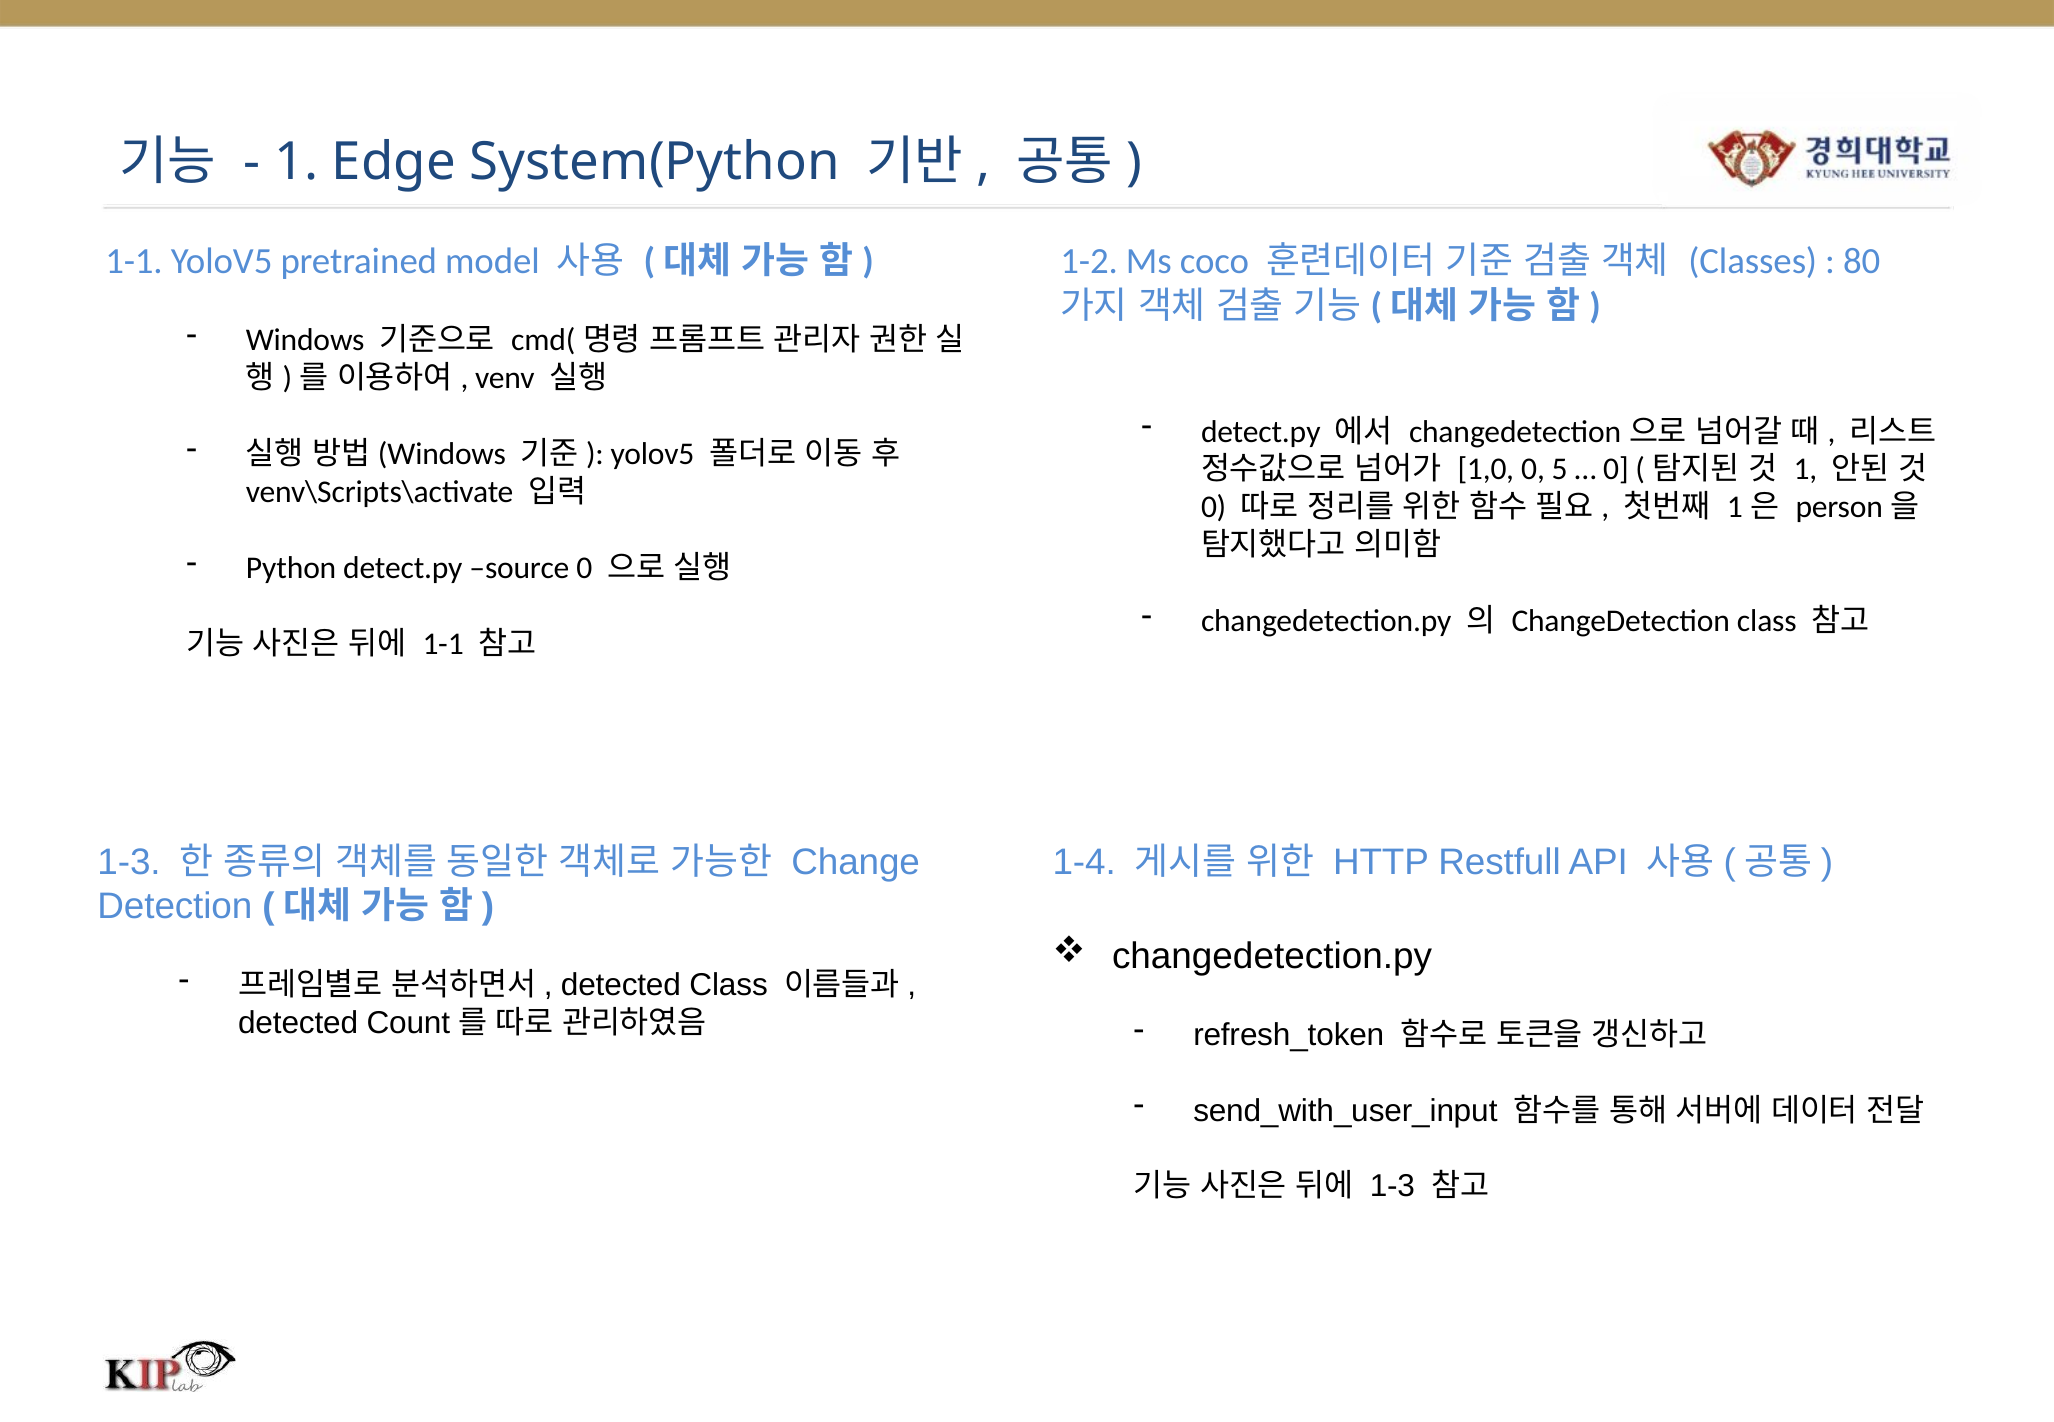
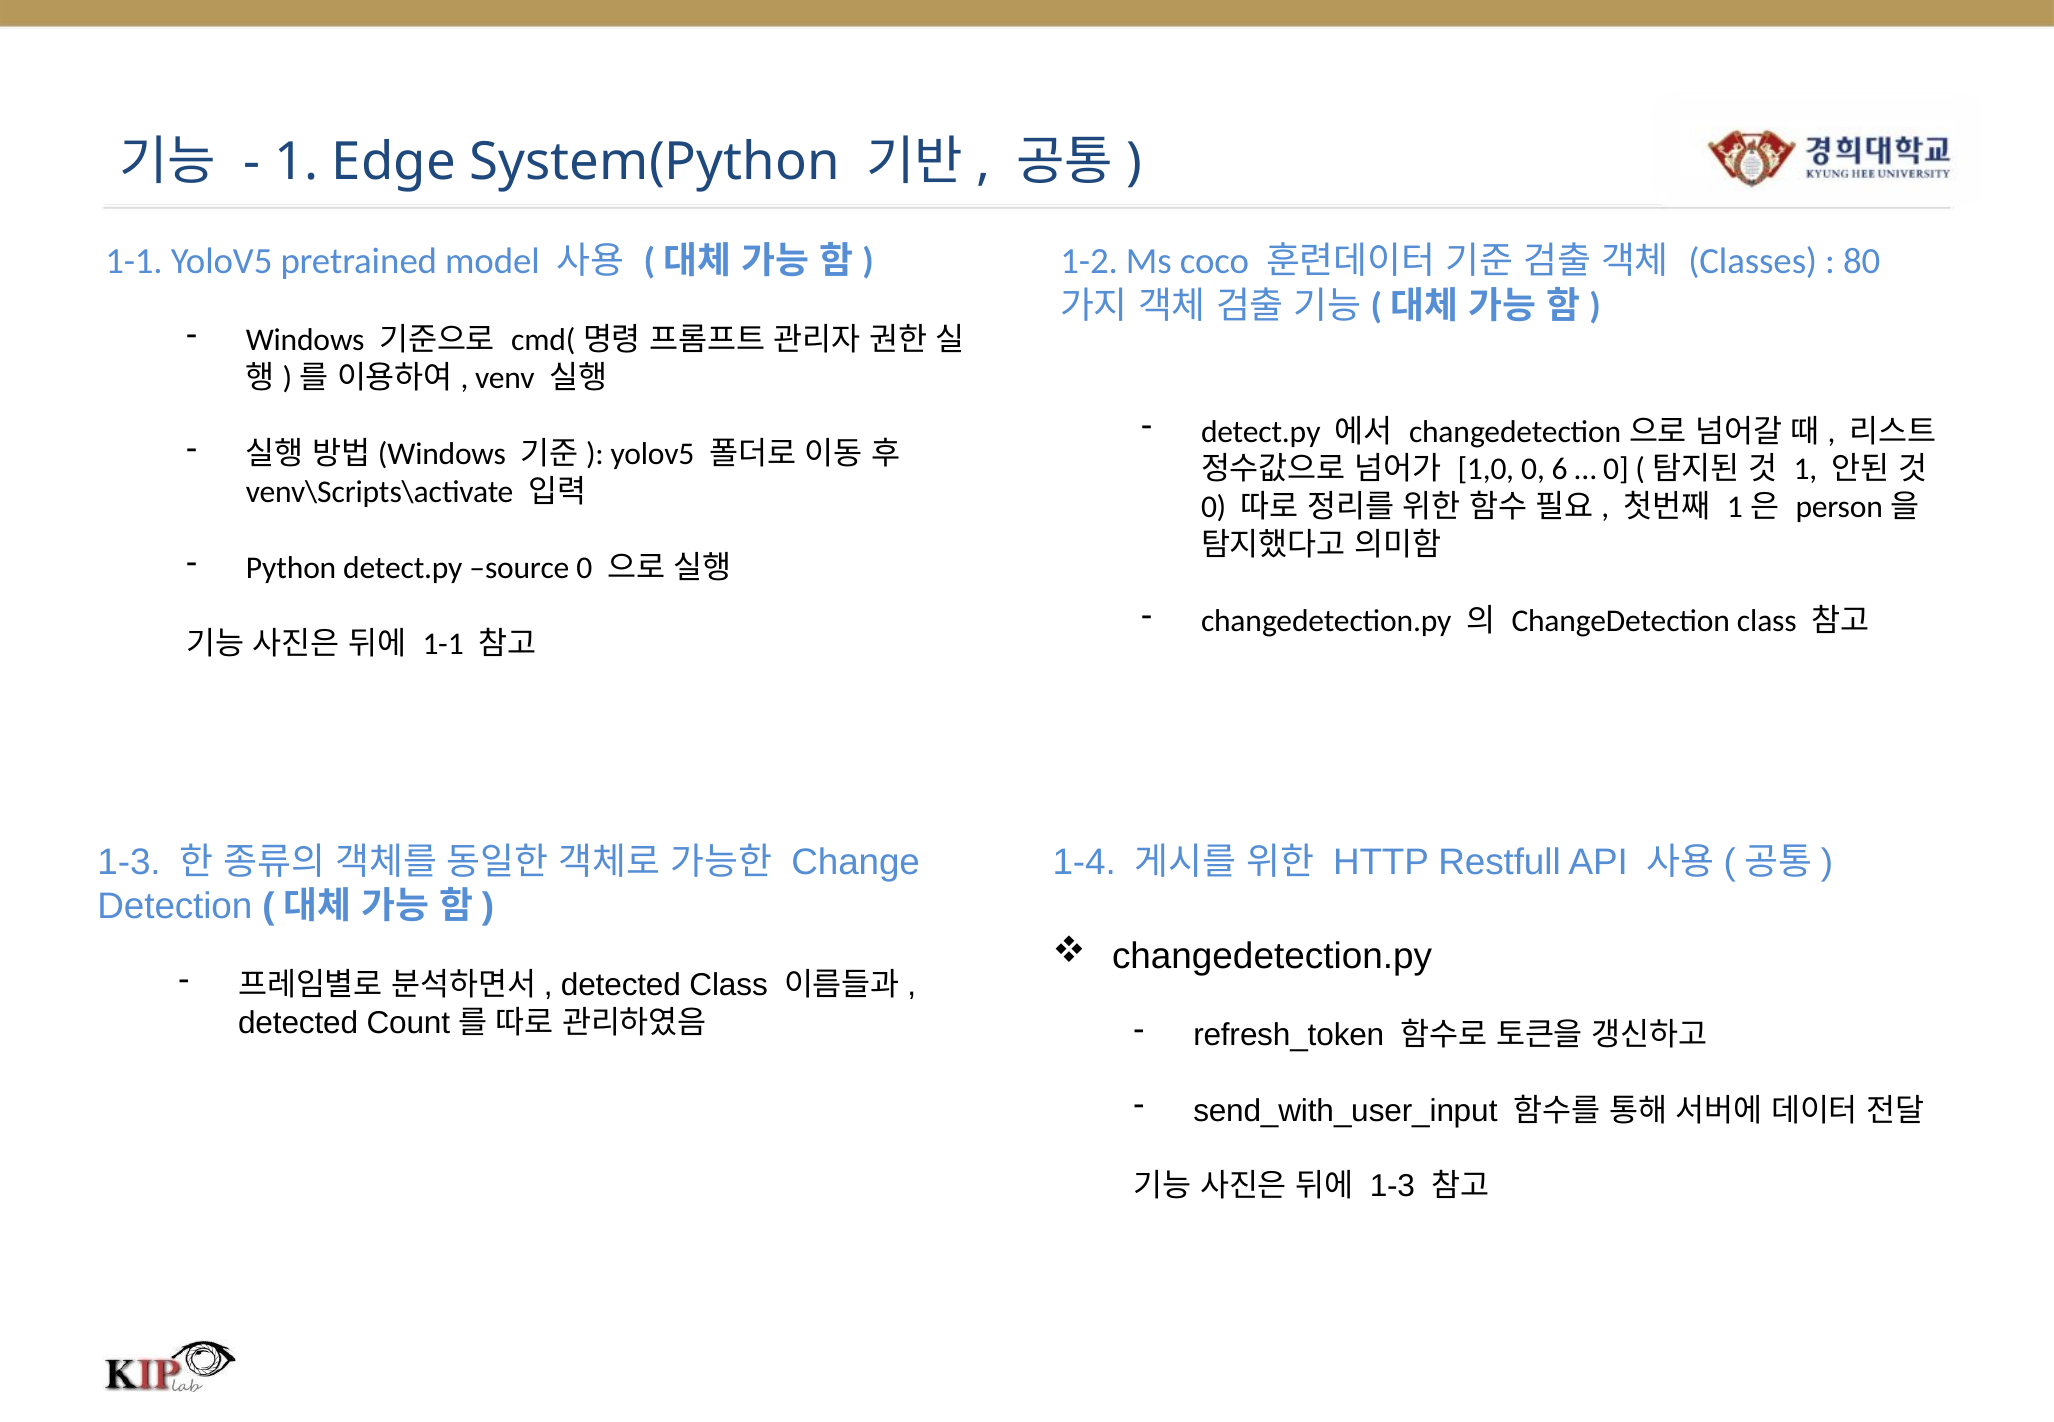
5: 5 -> 6
